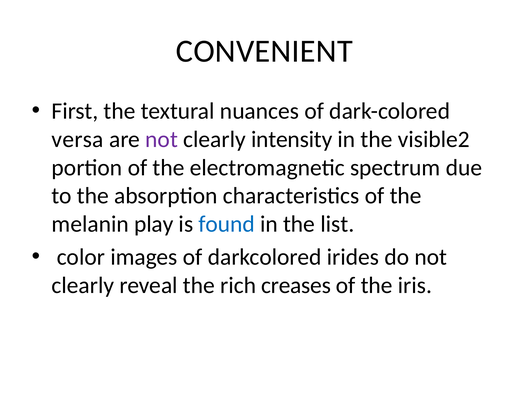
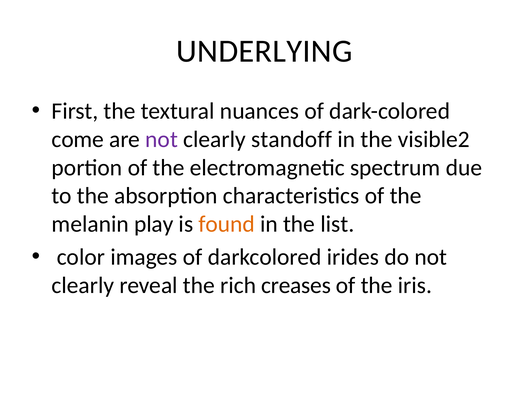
CONVENIENT: CONVENIENT -> UNDERLYING
versa: versa -> come
intensity: intensity -> standoff
found colour: blue -> orange
